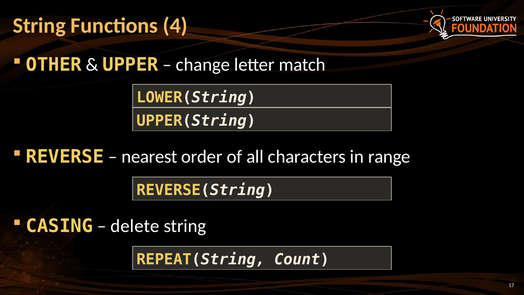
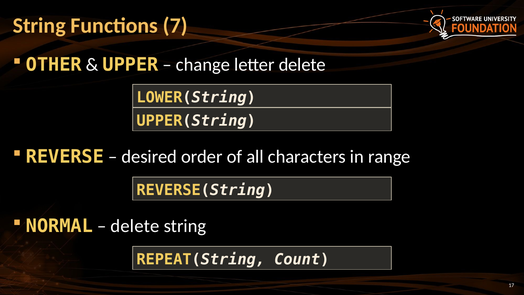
4: 4 -> 7
letter match: match -> delete
nearest: nearest -> desired
CASING: CASING -> NORMAL
